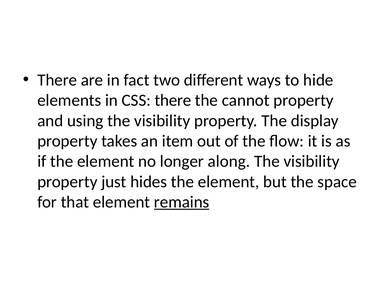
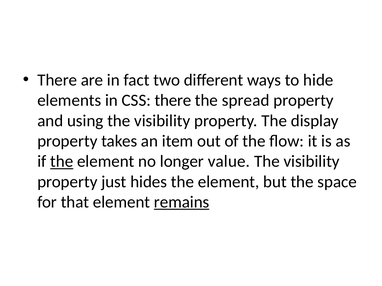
cannot: cannot -> spread
the at (62, 162) underline: none -> present
along: along -> value
